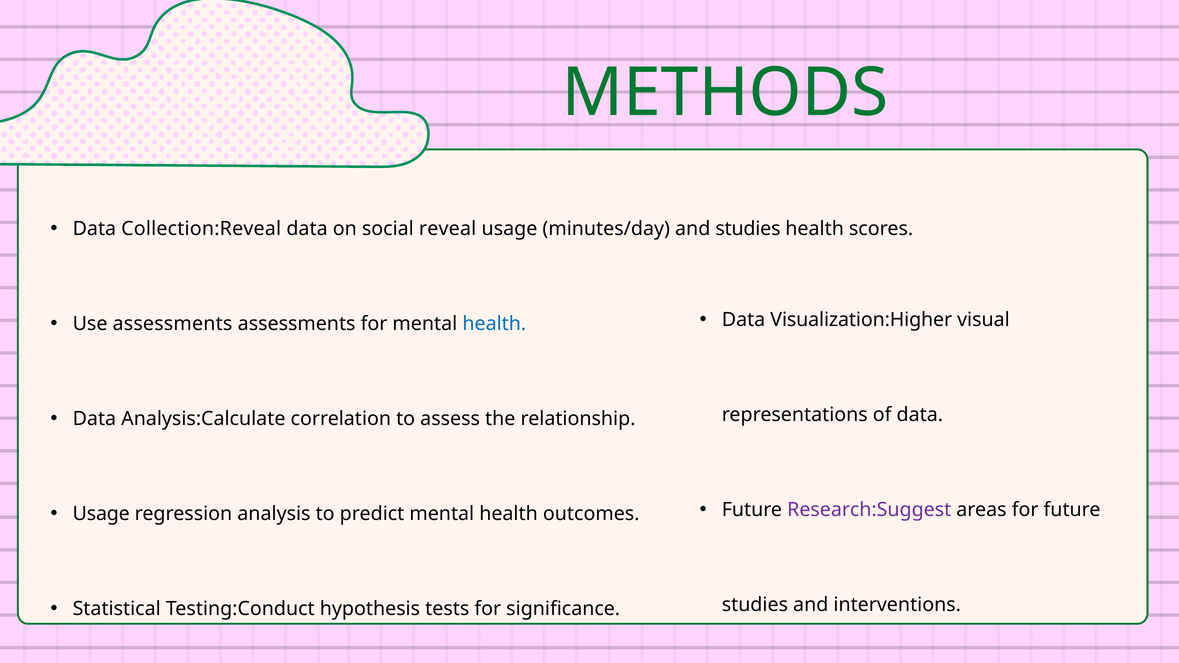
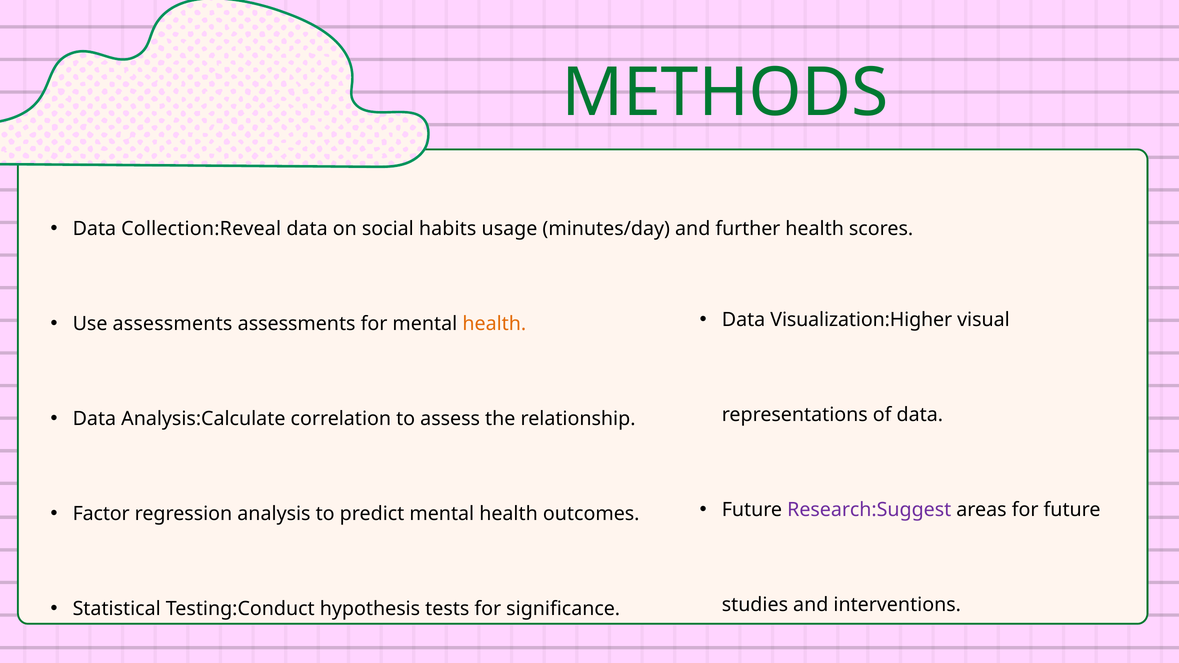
reveal: reveal -> habits
and studies: studies -> further
health at (494, 324) colour: blue -> orange
Usage at (101, 514): Usage -> Factor
